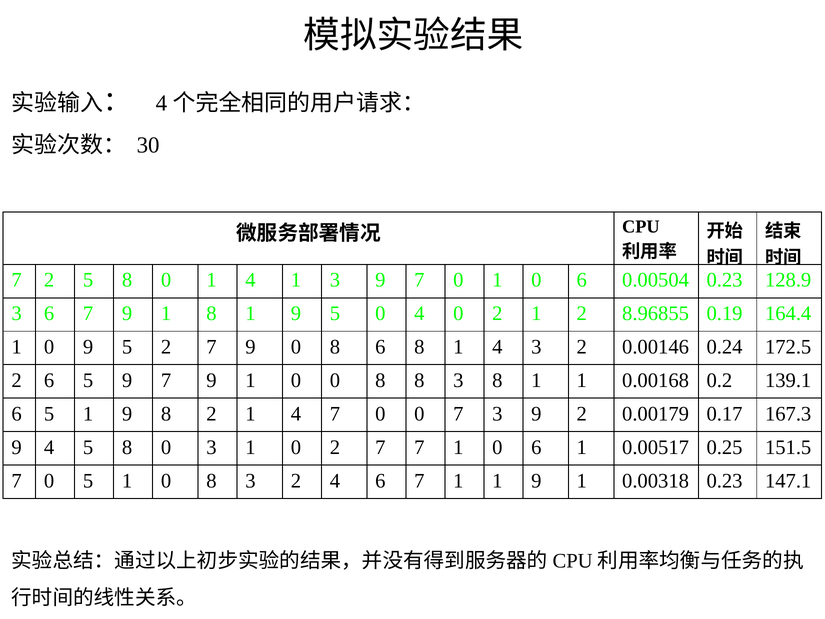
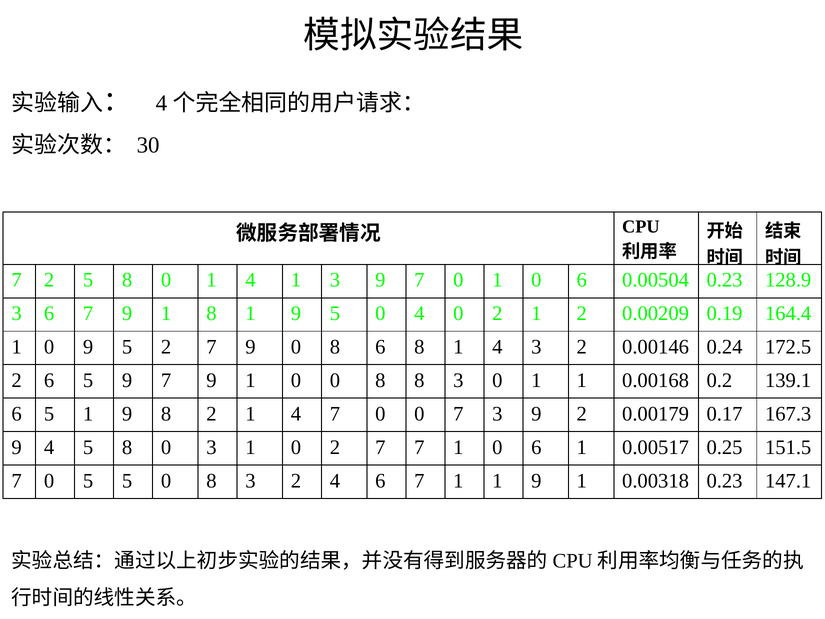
8.96855: 8.96855 -> 0.00209
3 8: 8 -> 0
0 5 1: 1 -> 5
